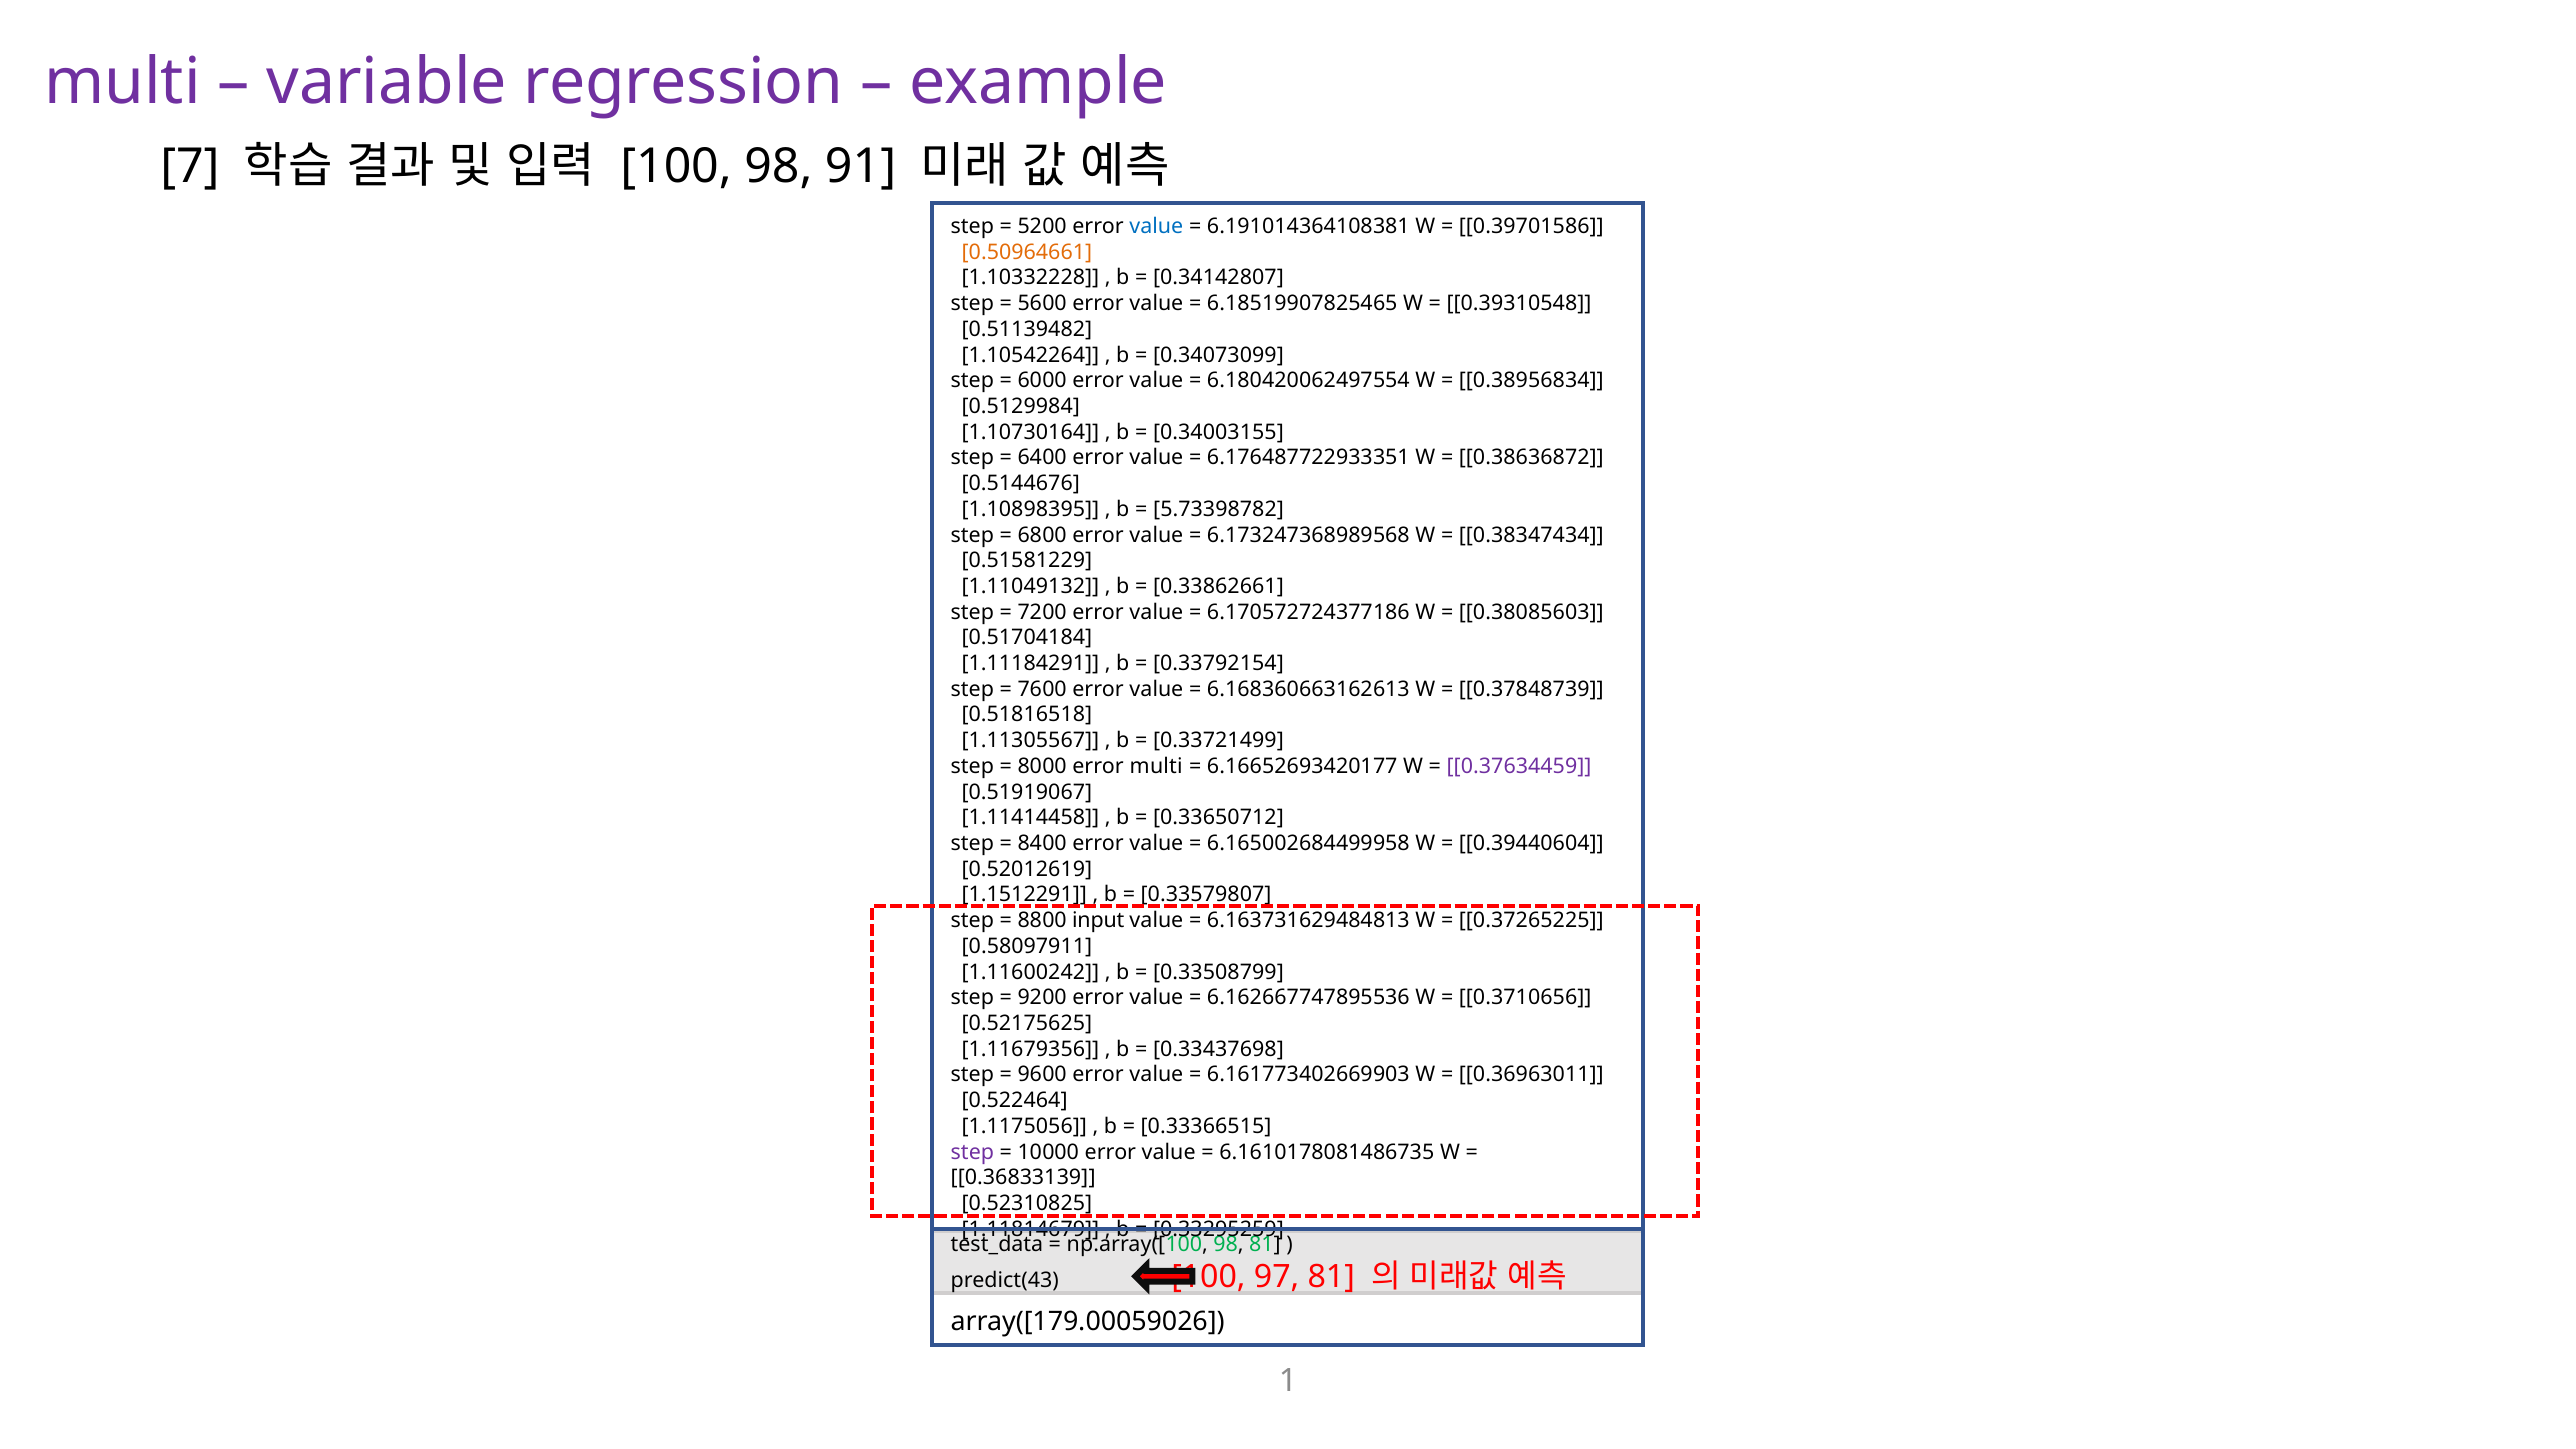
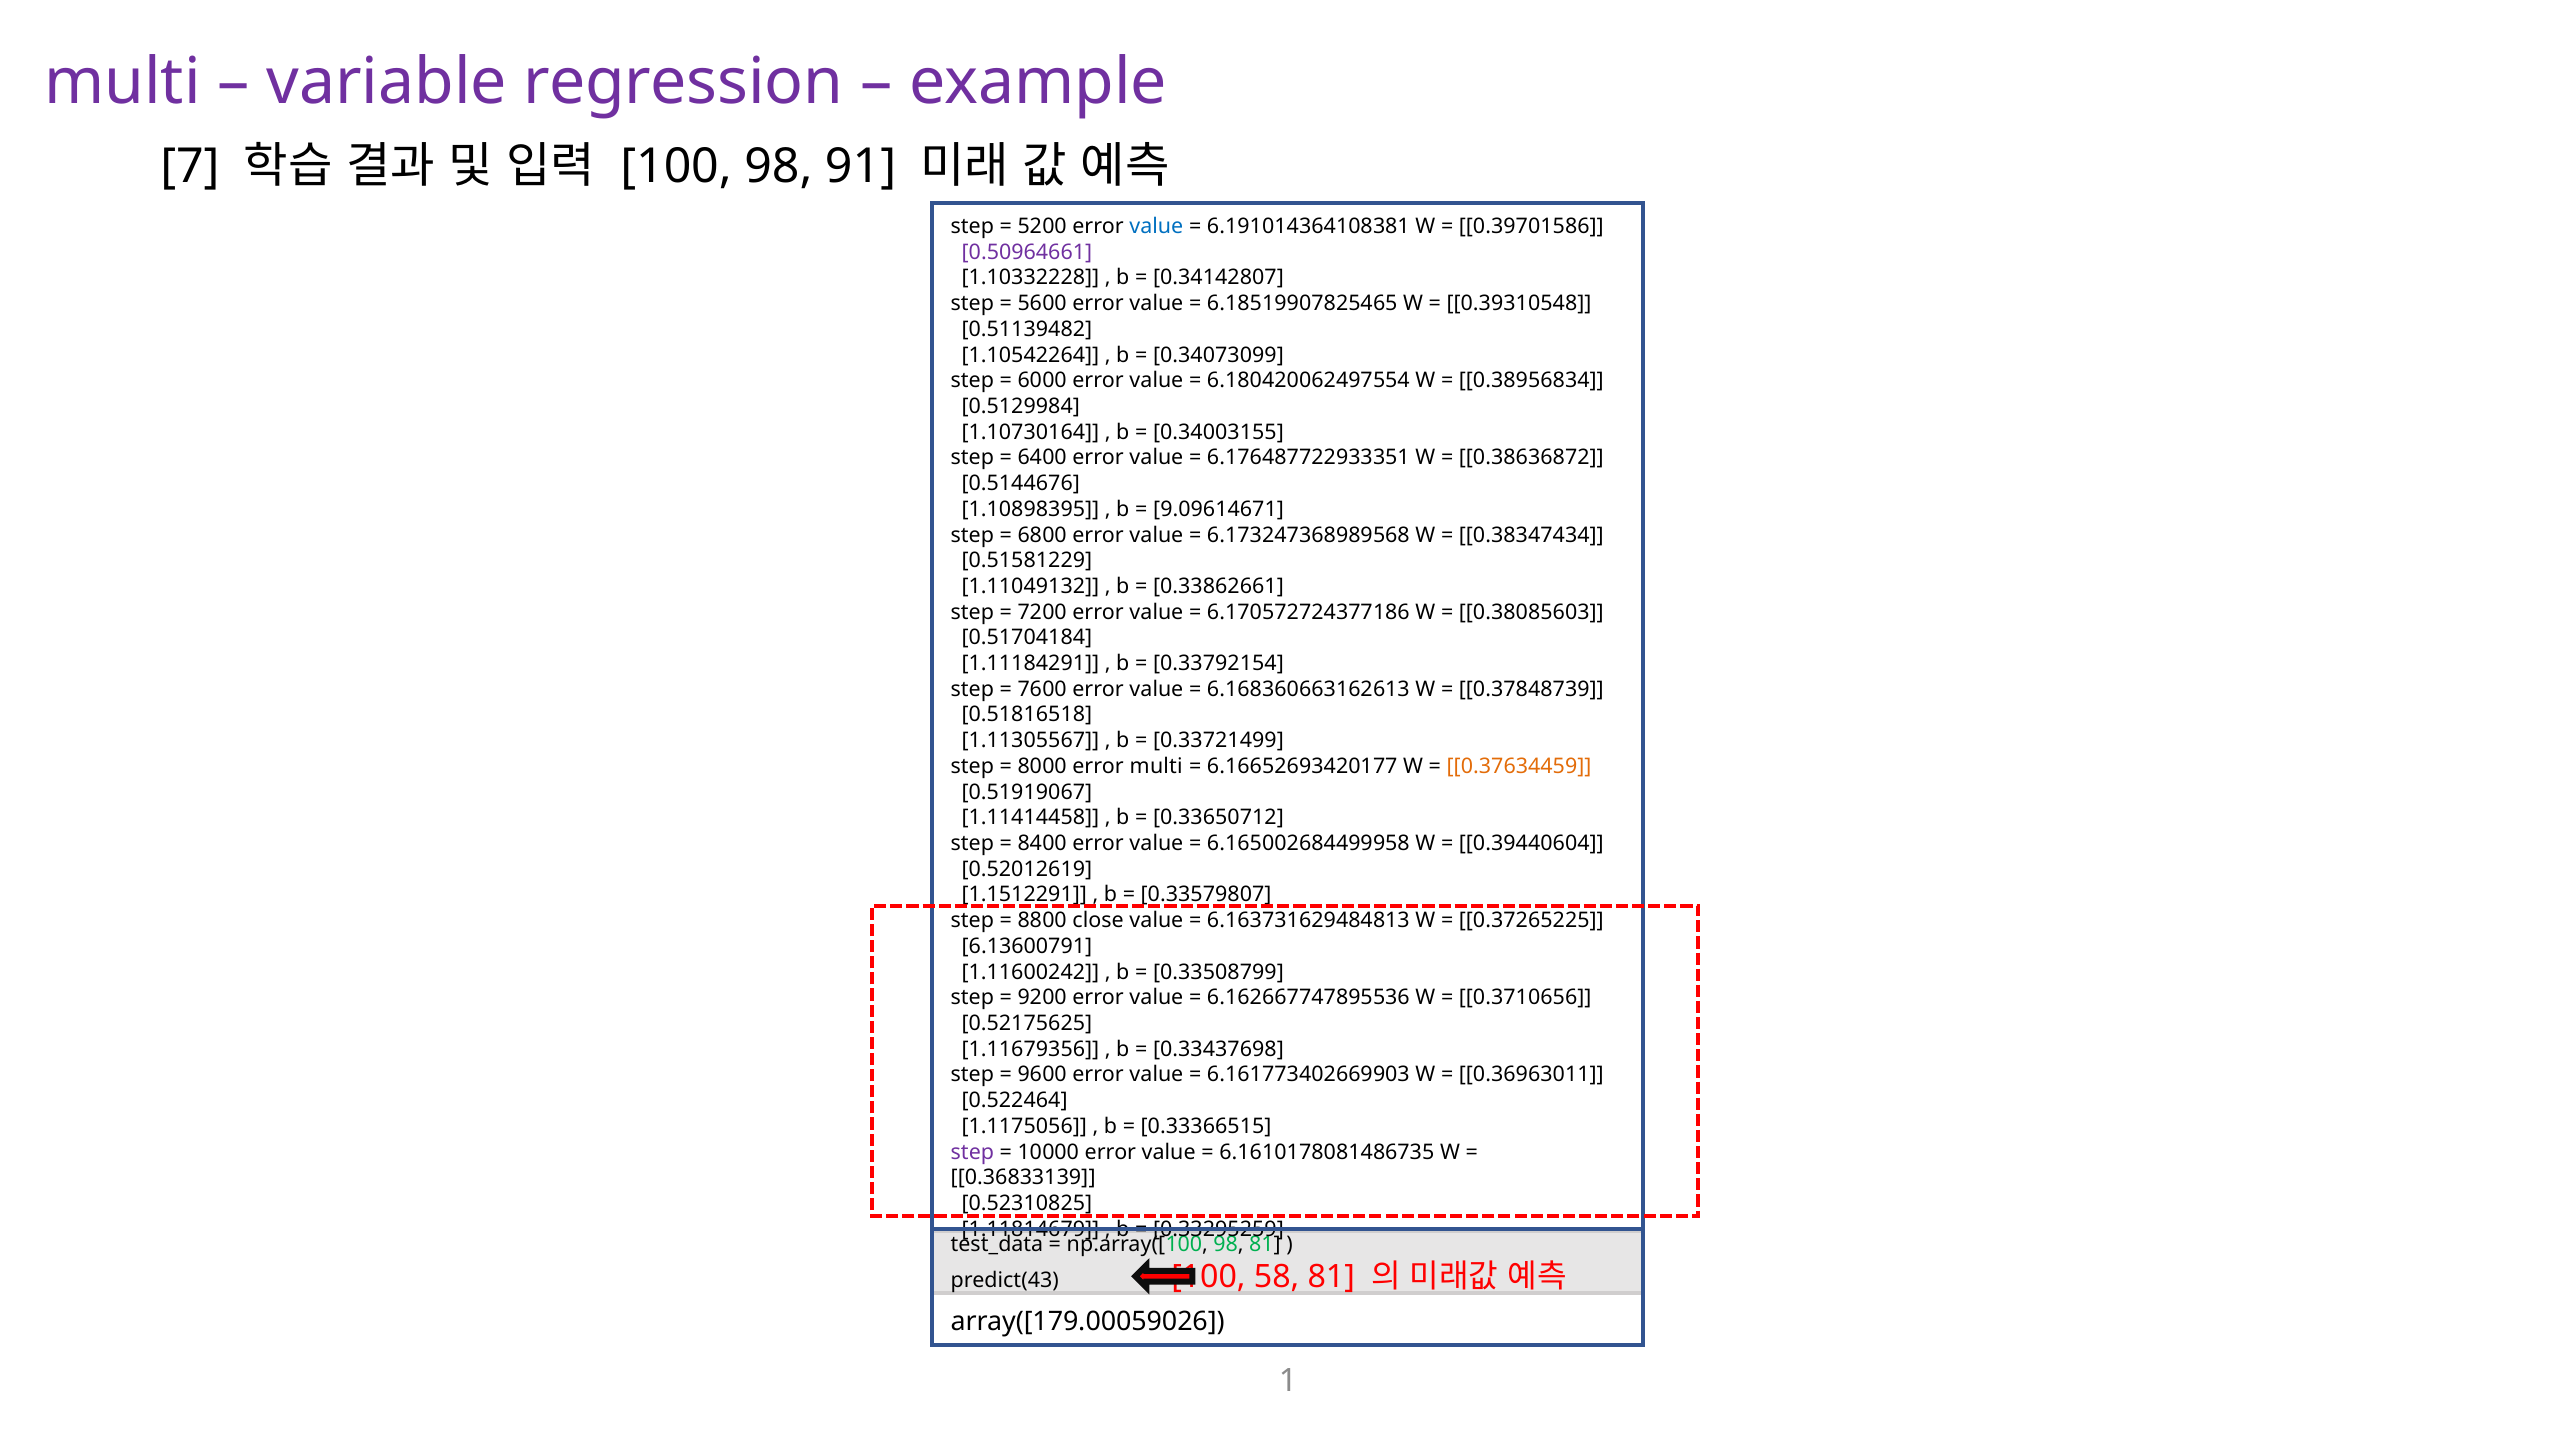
0.50964661 colour: orange -> purple
5.73398782: 5.73398782 -> 9.09614671
0.37634459 colour: purple -> orange
input: input -> close
0.58097911: 0.58097911 -> 6.13600791
97: 97 -> 58
